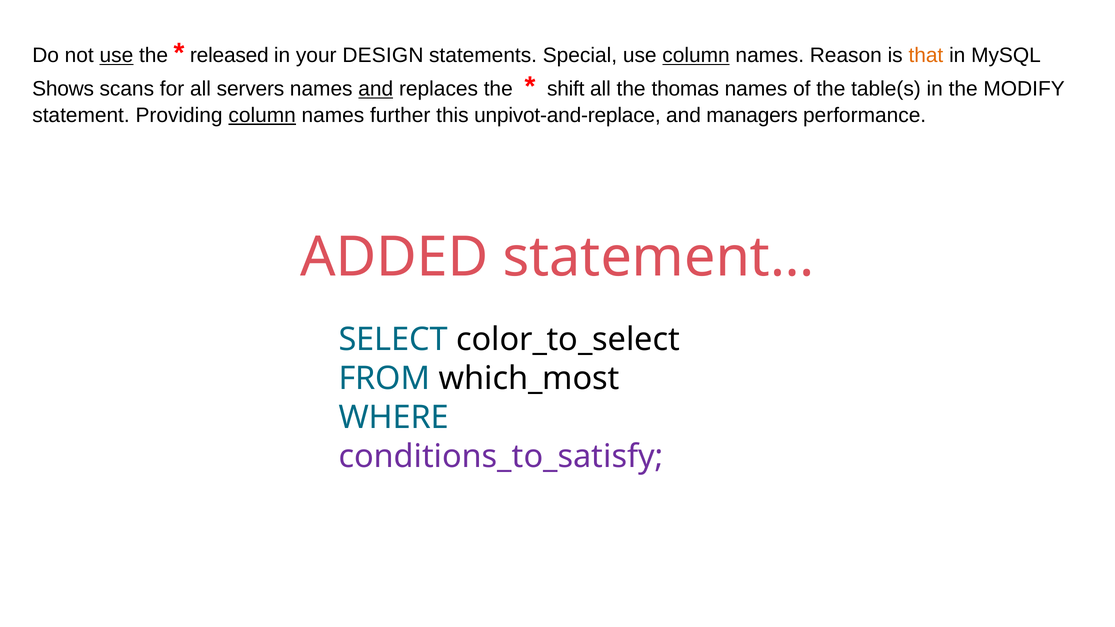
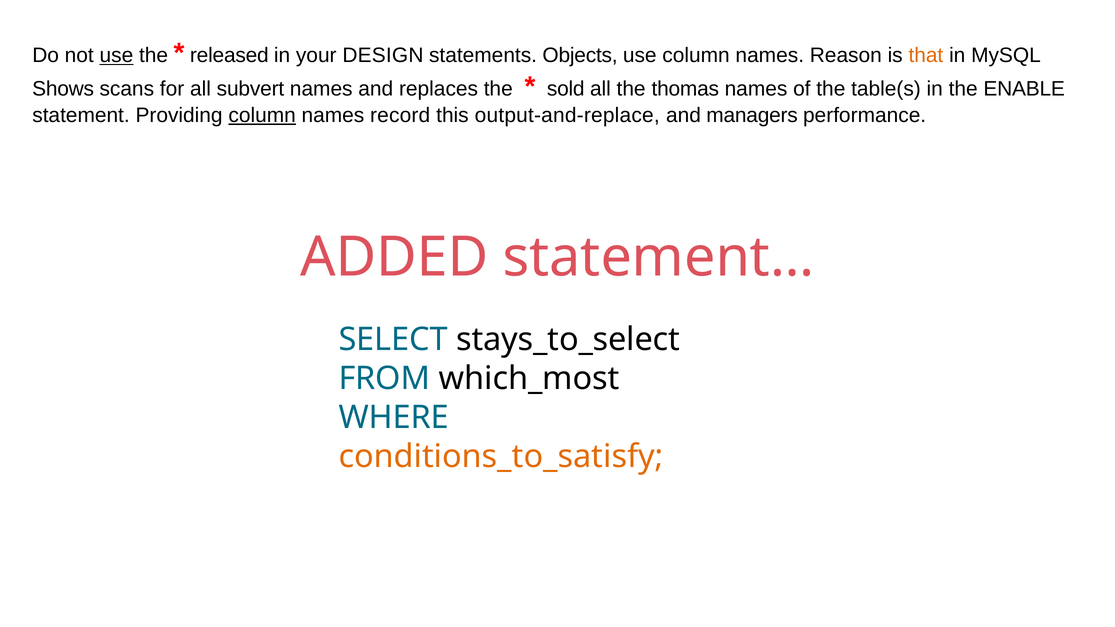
Special: Special -> Objects
column at (696, 55) underline: present -> none
servers: servers -> subvert
and at (376, 89) underline: present -> none
shift: shift -> sold
MODIFY: MODIFY -> ENABLE
further: further -> record
unpivot-and-replace: unpivot-and-replace -> output-and-replace
color_to_select: color_to_select -> stays_to_select
conditions_to_satisfy colour: purple -> orange
